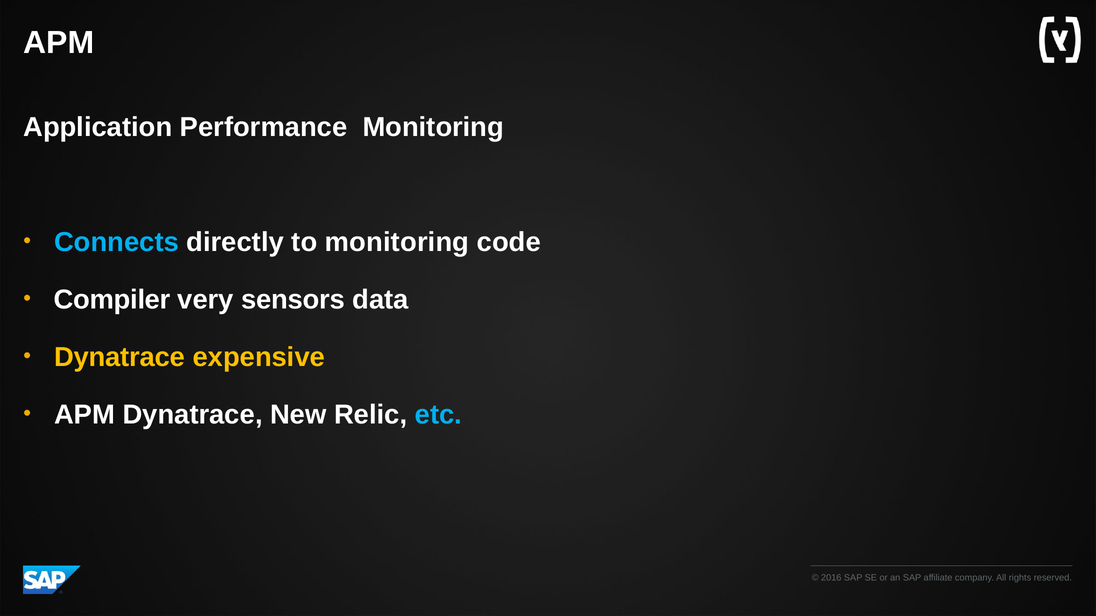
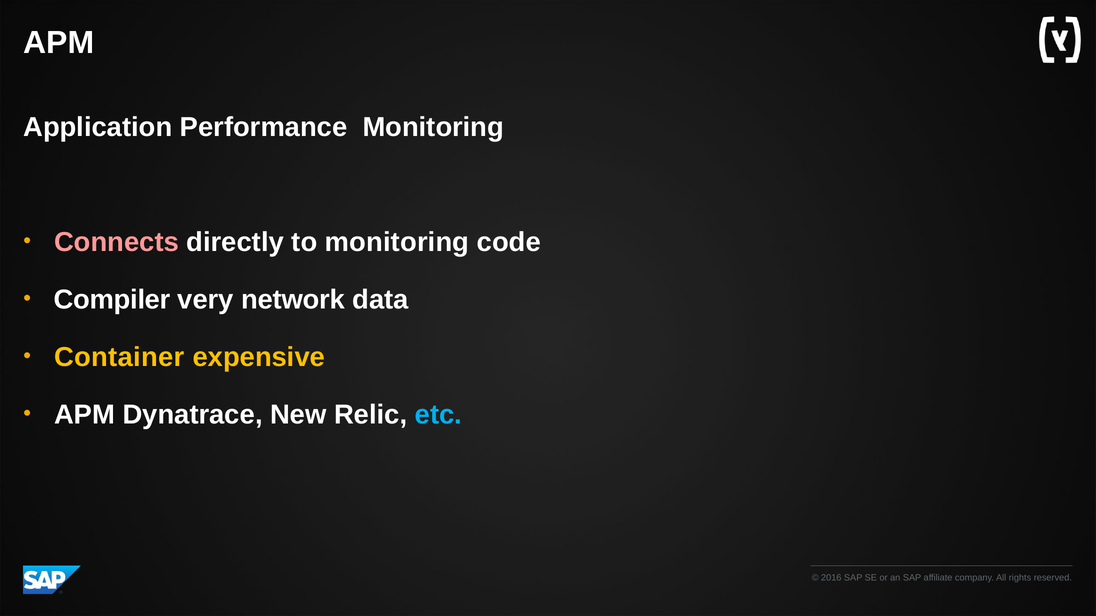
Connects colour: light blue -> pink
sensors: sensors -> network
Dynatrace at (120, 357): Dynatrace -> Container
